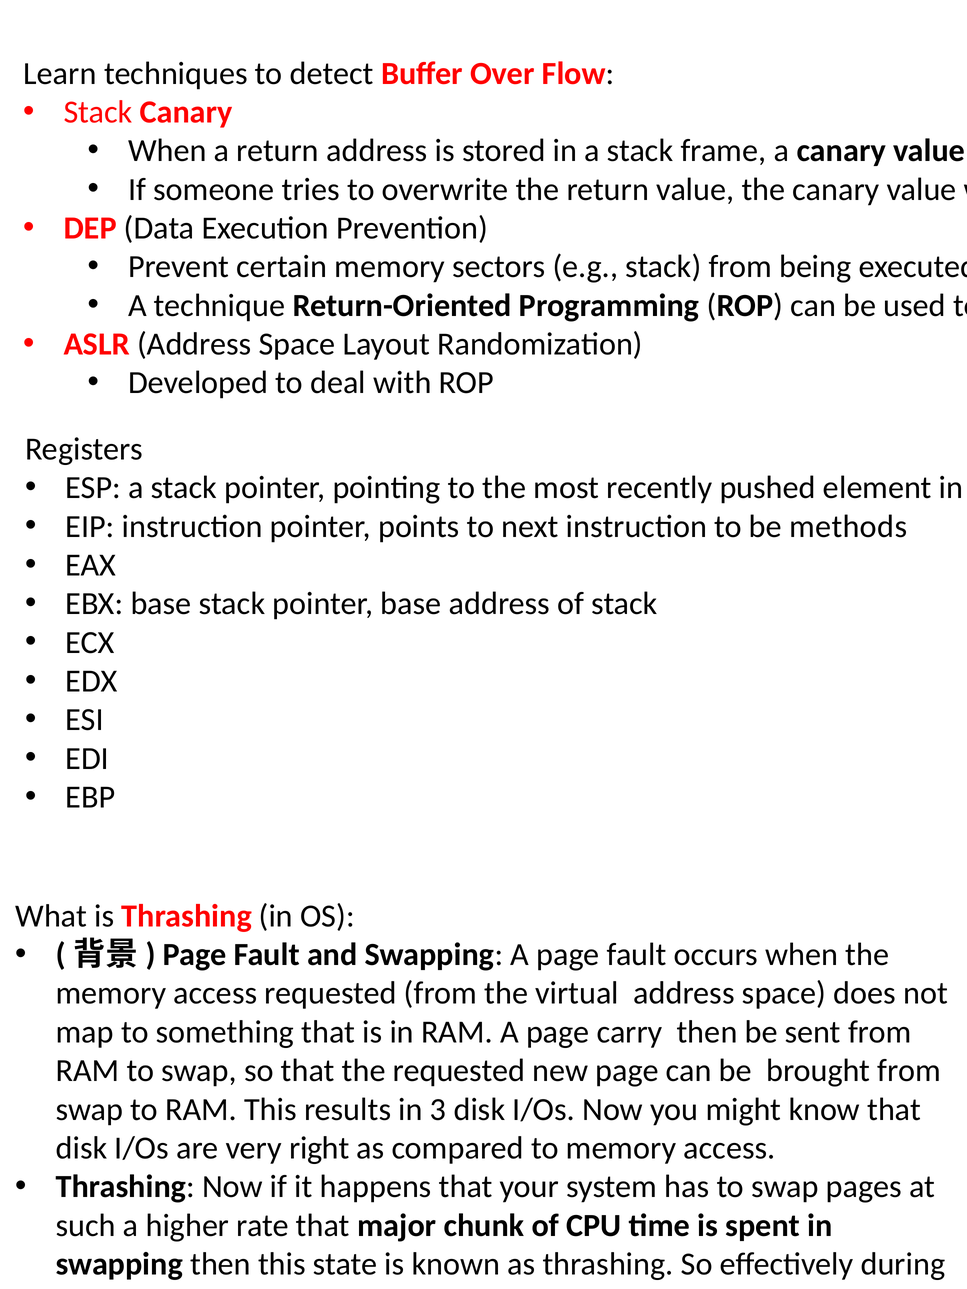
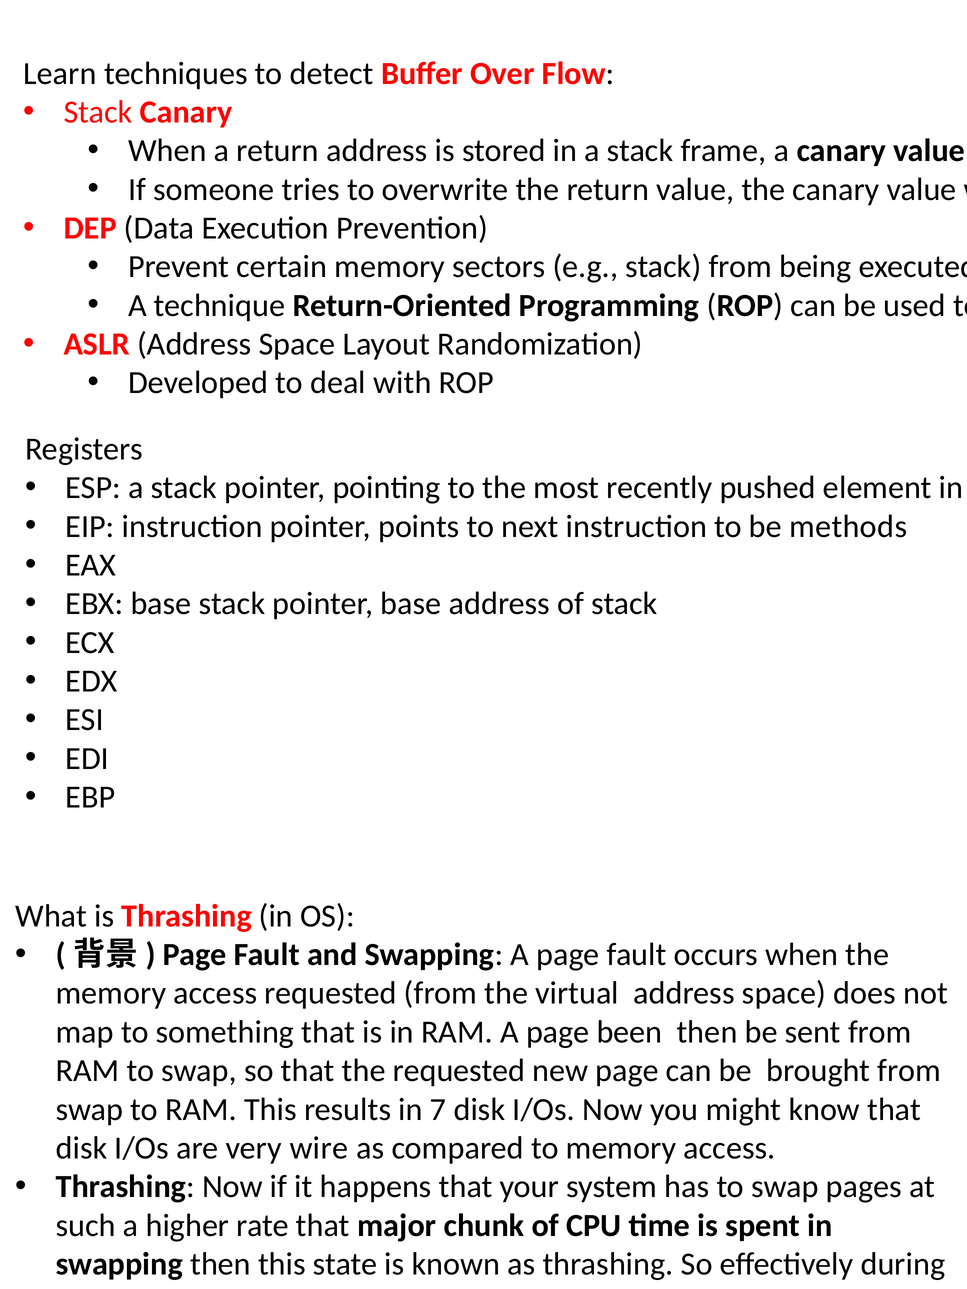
carry: carry -> been
3: 3 -> 7
right: right -> wire
